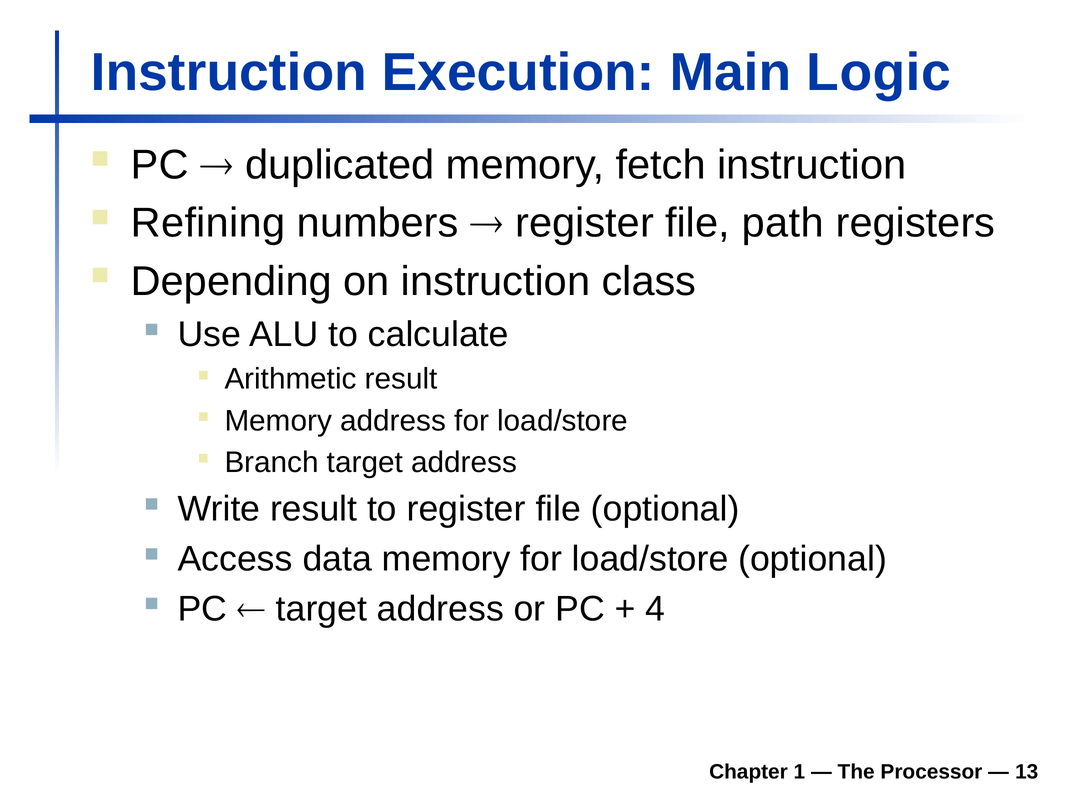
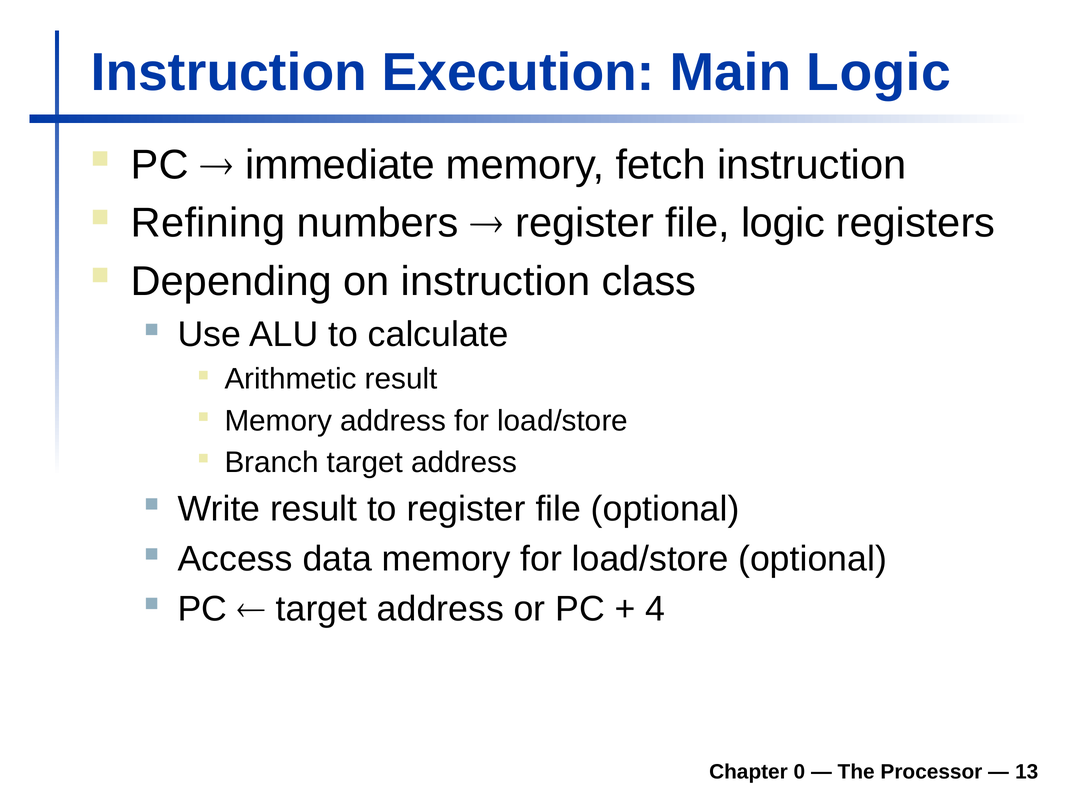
duplicated: duplicated -> immediate
file path: path -> logic
1: 1 -> 0
